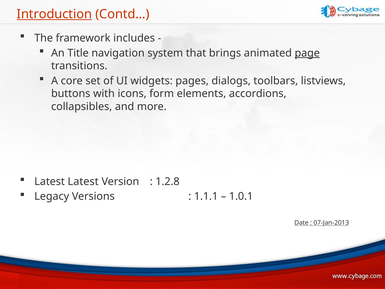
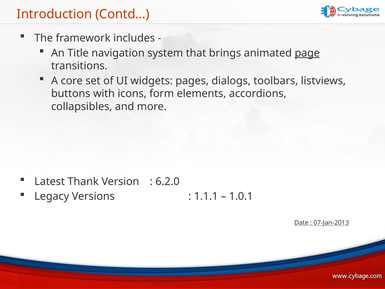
Introduction underline: present -> none
Latest Latest: Latest -> Thank
1.2.8: 1.2.8 -> 6.2.0
